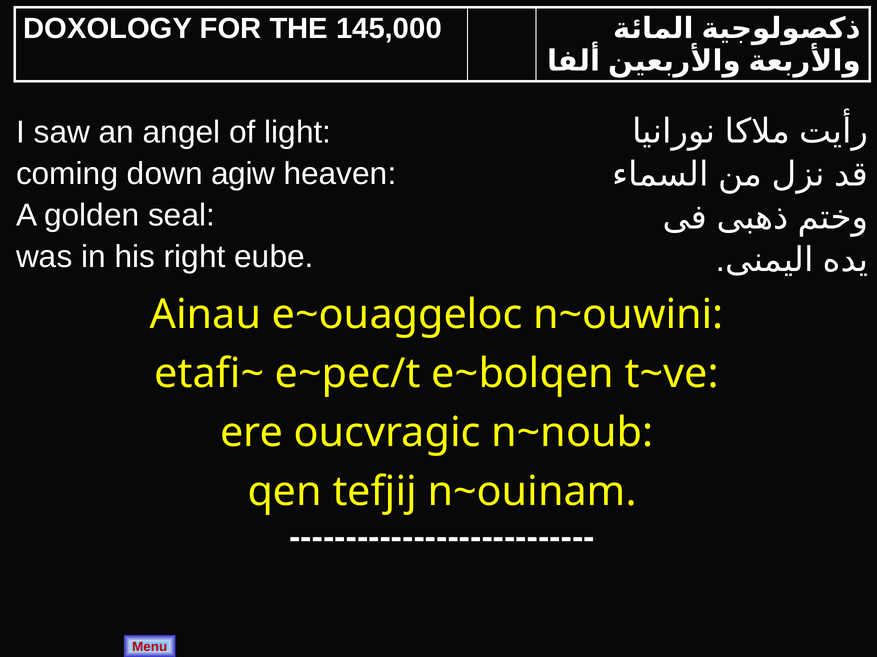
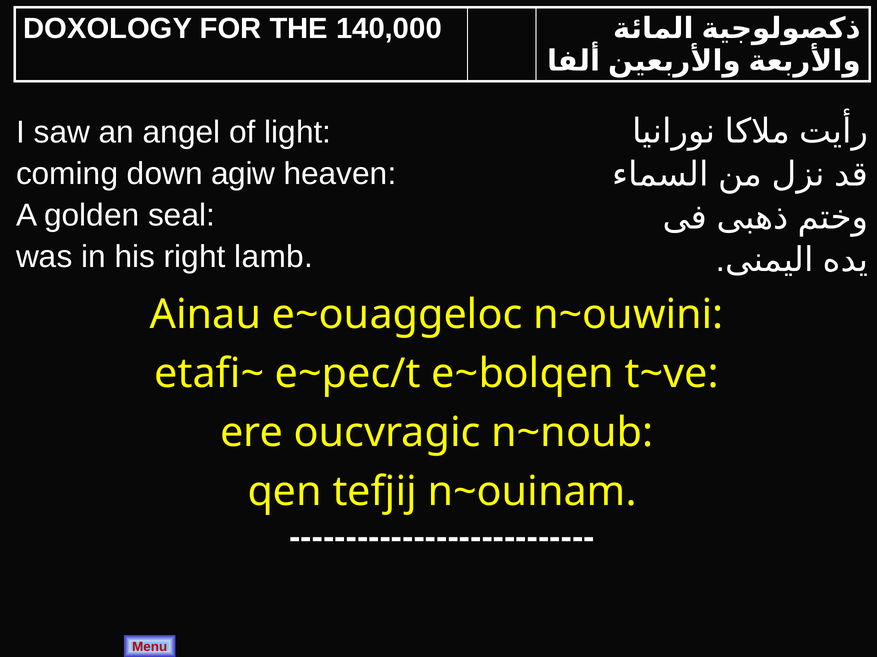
145,000: 145,000 -> 140,000
eube: eube -> lamb
